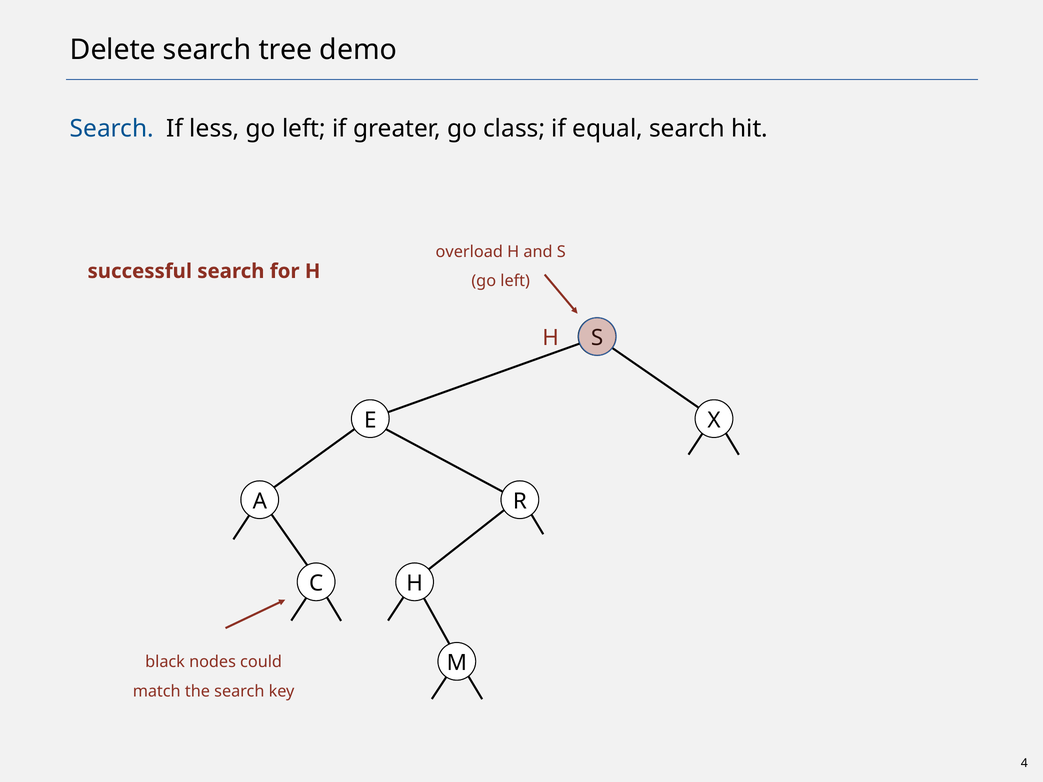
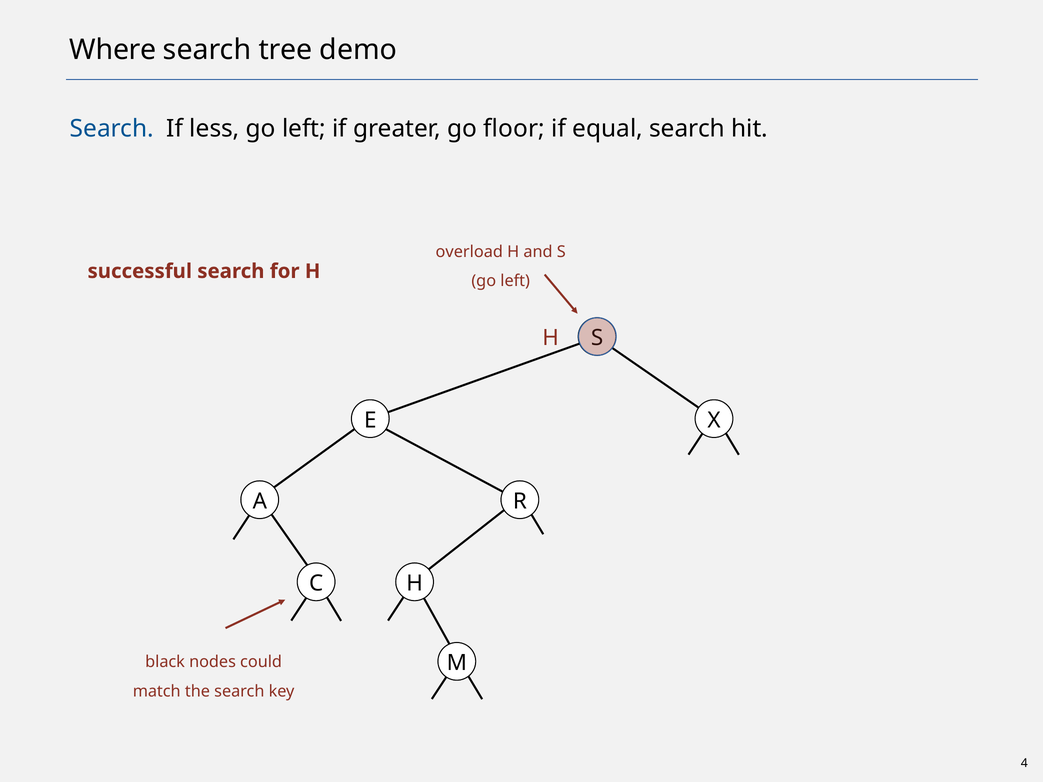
Delete: Delete -> Where
class: class -> floor
